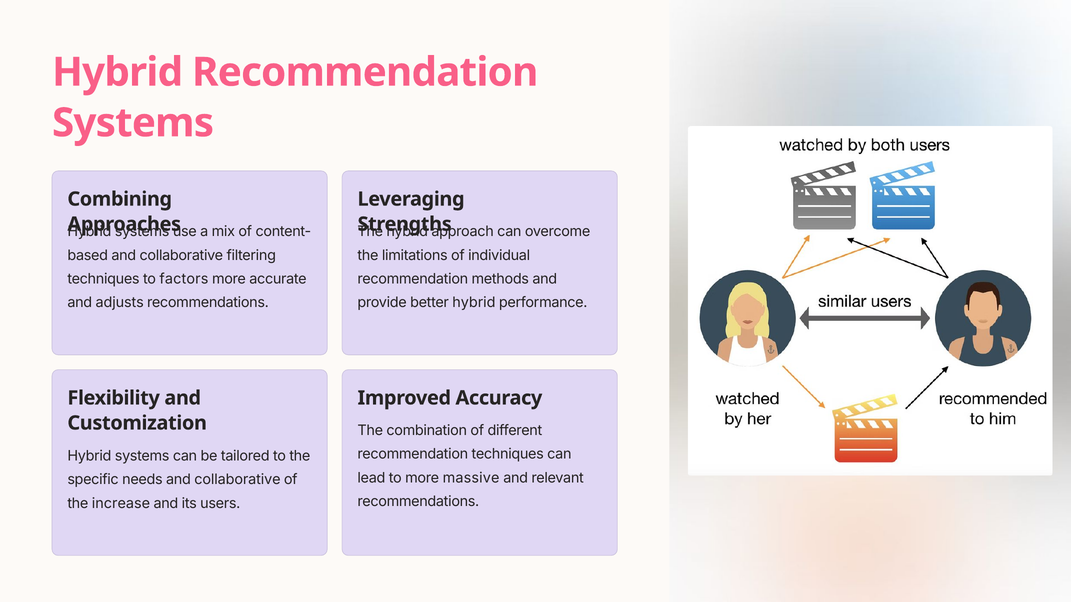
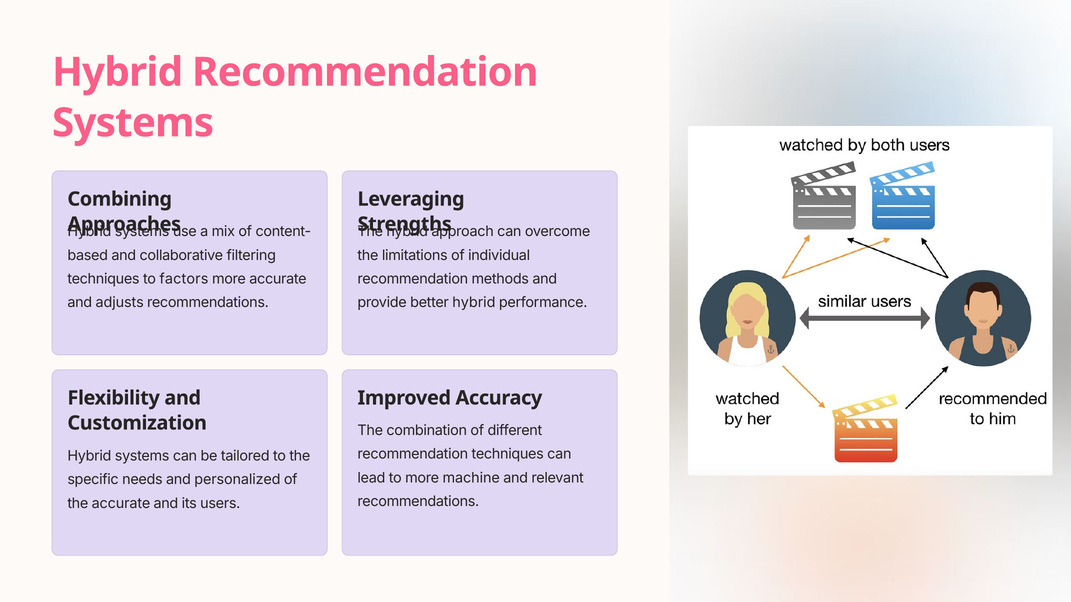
massive: massive -> machine
needs and collaborative: collaborative -> personalized
the increase: increase -> accurate
